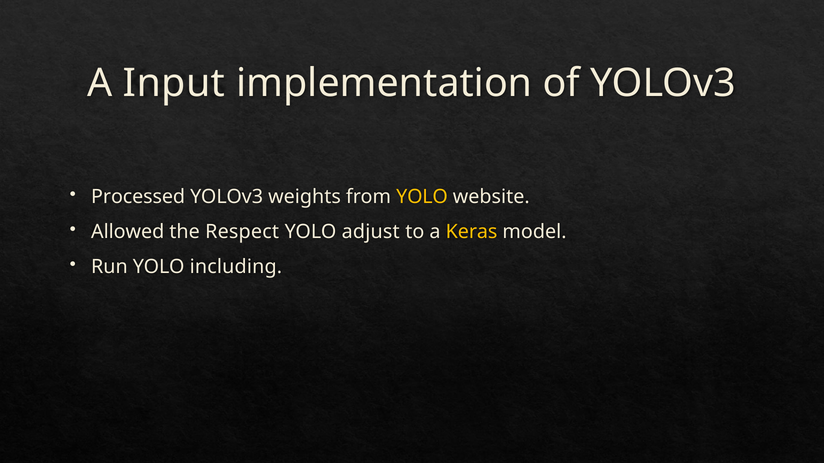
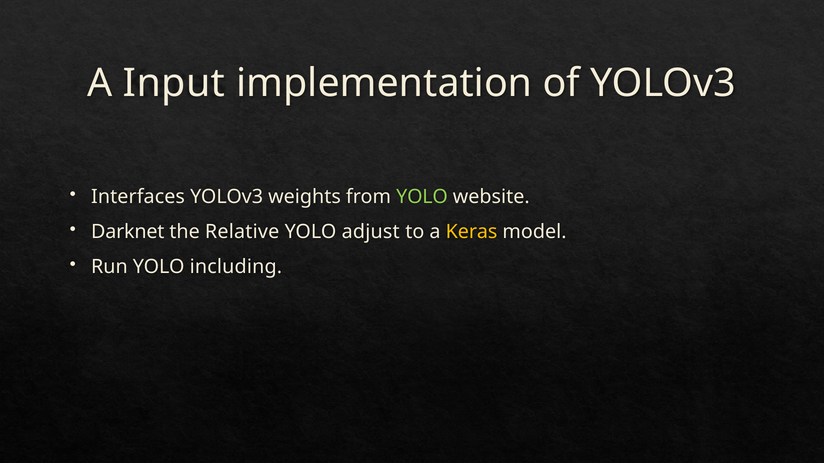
Processed: Processed -> Interfaces
YOLO at (422, 197) colour: yellow -> light green
Allowed: Allowed -> Darknet
Respect: Respect -> Relative
